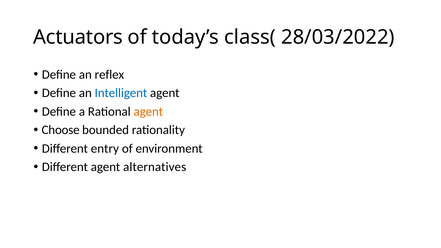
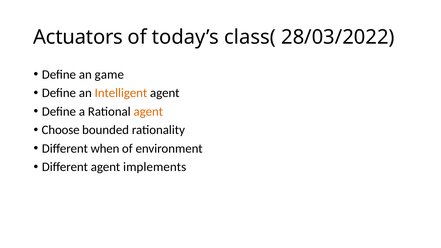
reflex: reflex -> game
Intelligent colour: blue -> orange
entry: entry -> when
alternatives: alternatives -> implements
